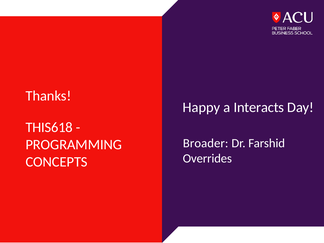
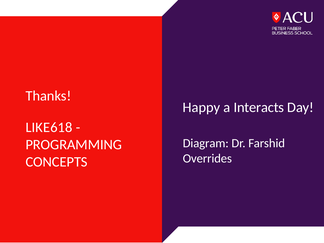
THIS618: THIS618 -> LIKE618
Broader: Broader -> Diagram
